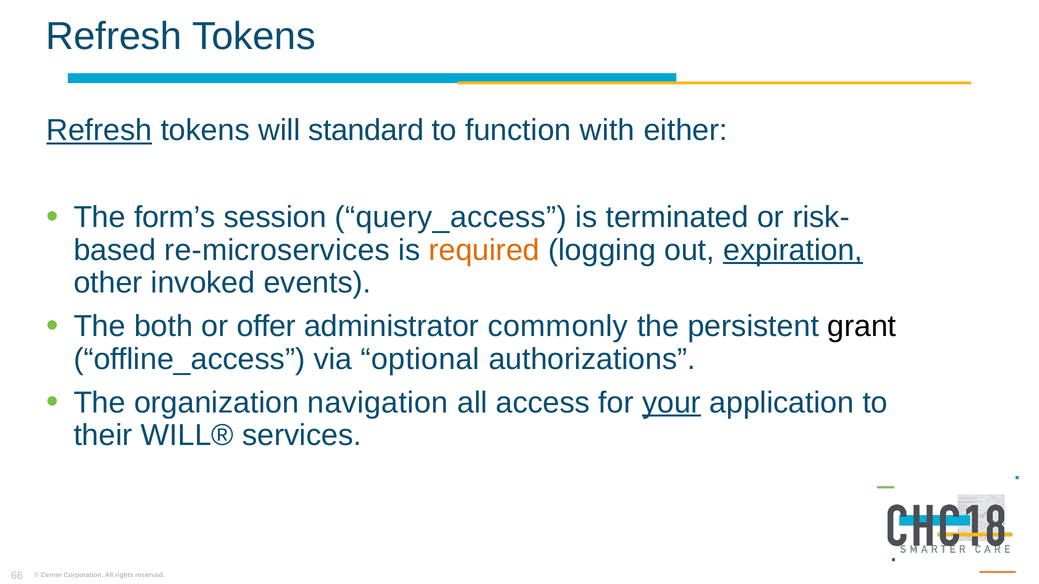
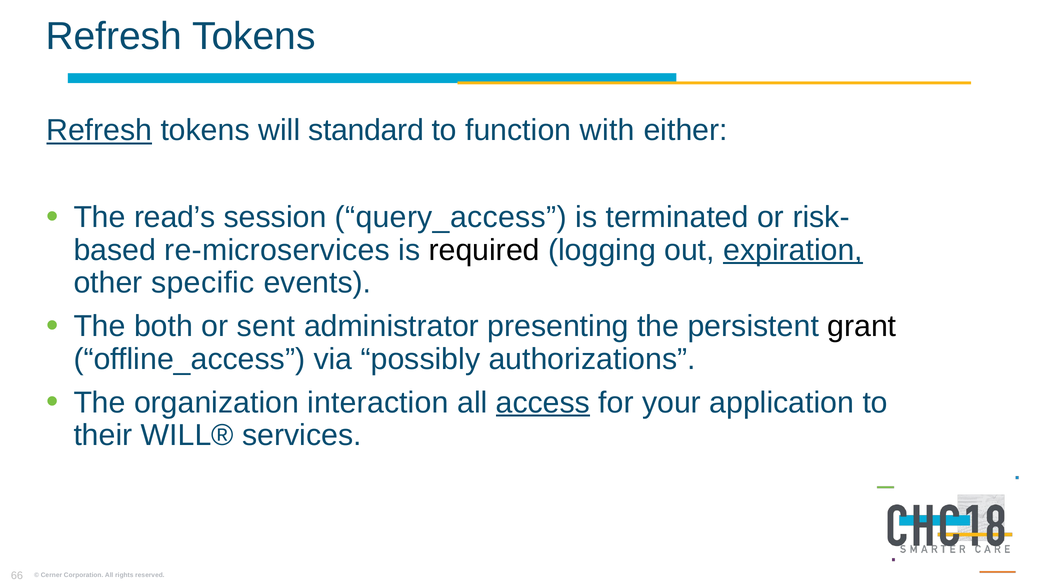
form’s: form’s -> read’s
required colour: orange -> black
invoked: invoked -> specific
offer: offer -> sent
commonly: commonly -> presenting
optional: optional -> possibly
navigation: navigation -> interaction
access underline: none -> present
your underline: present -> none
